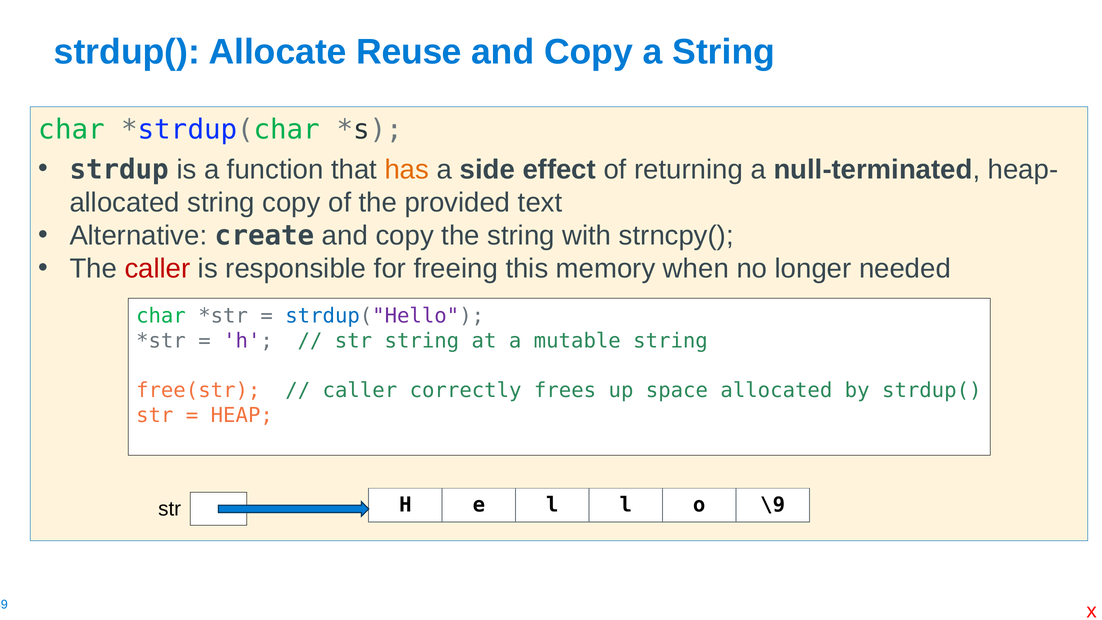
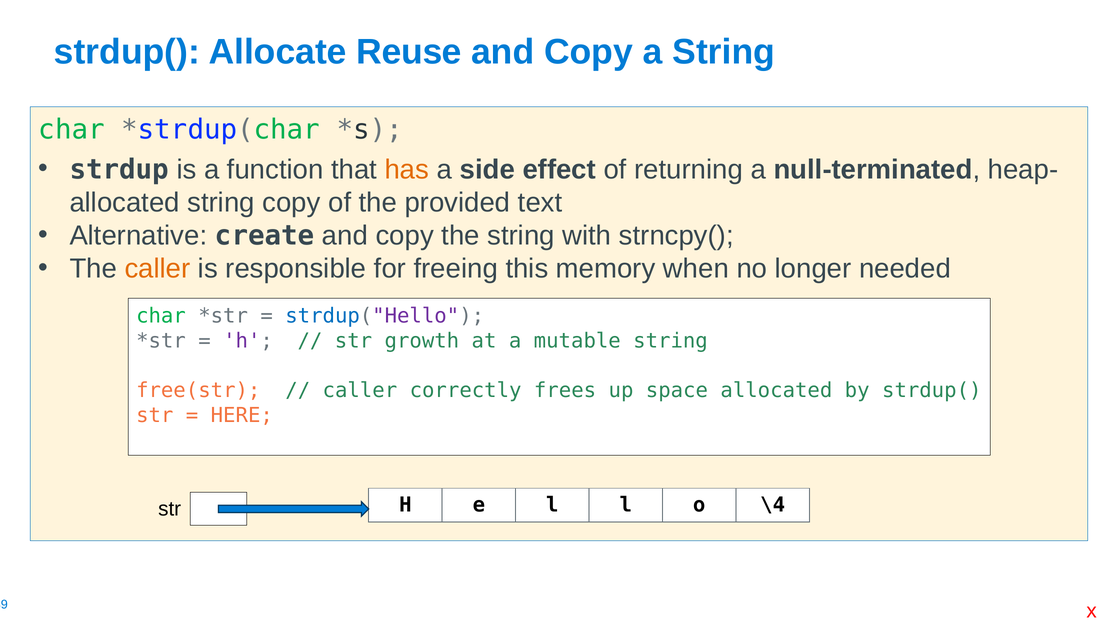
caller at (157, 269) colour: red -> orange
str string: string -> growth
HEAP: HEAP -> HERE
\9: \9 -> \4
